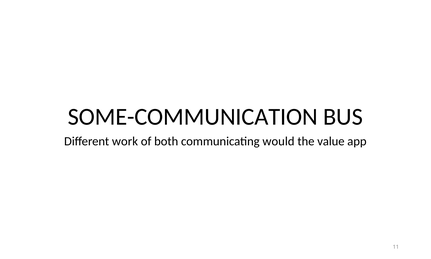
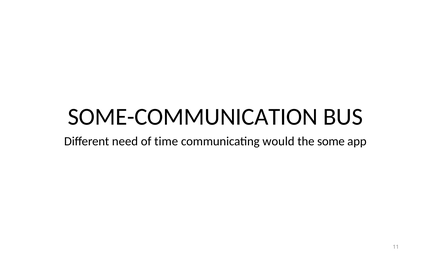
work: work -> need
both: both -> time
value: value -> some
